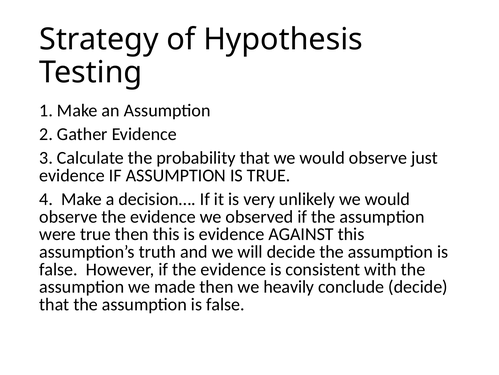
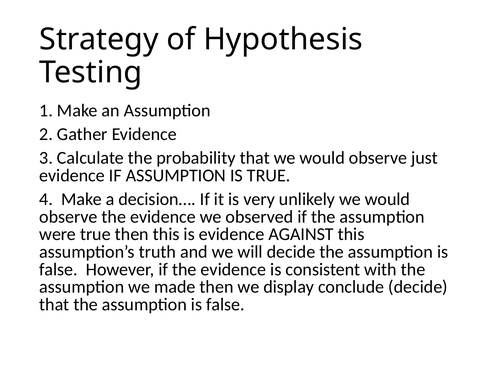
heavily: heavily -> display
